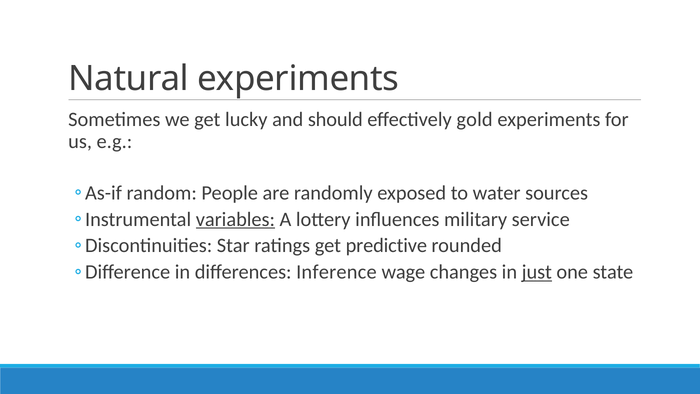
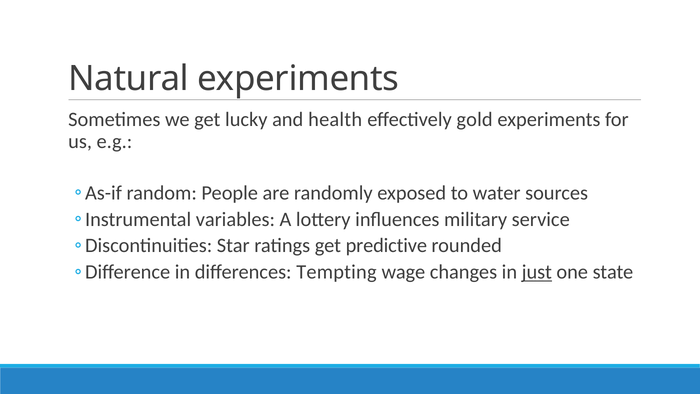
should: should -> health
variables underline: present -> none
Inference: Inference -> Tempting
